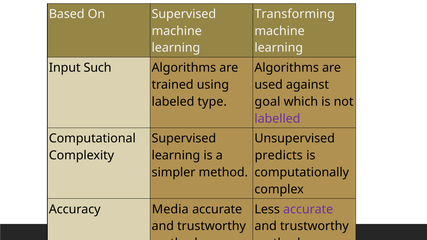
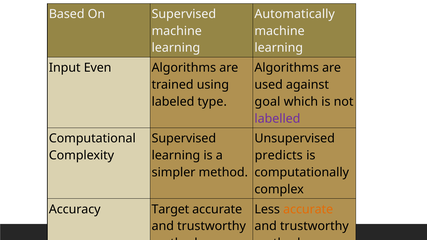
Transforming: Transforming -> Automatically
Such: Such -> Even
Media: Media -> Target
accurate at (308, 209) colour: purple -> orange
